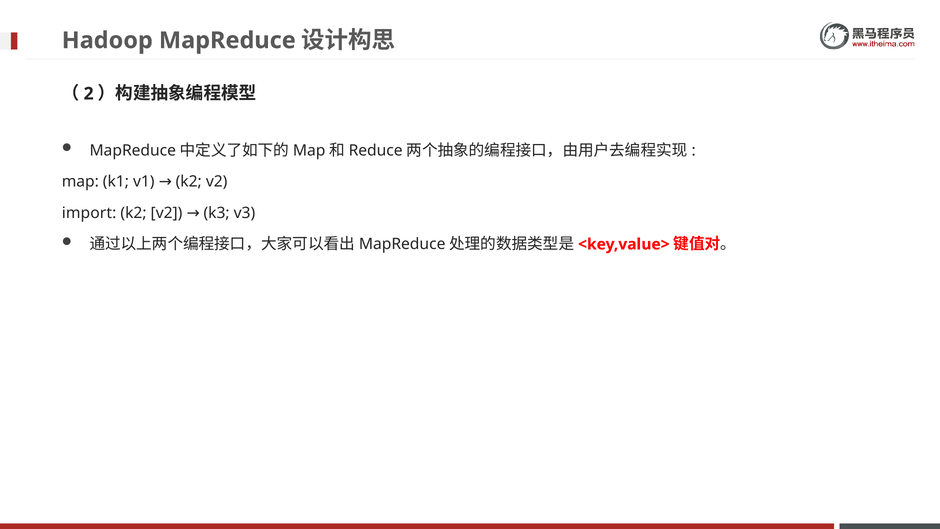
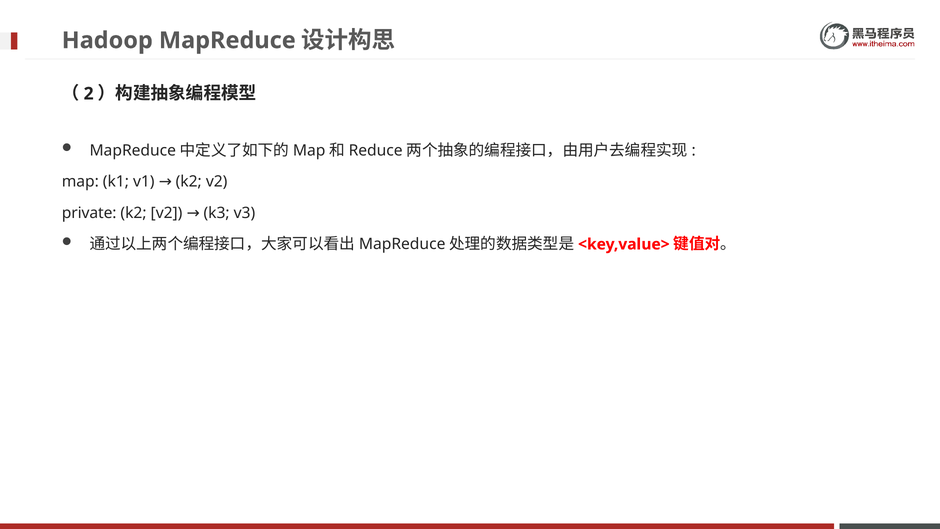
import: import -> private
